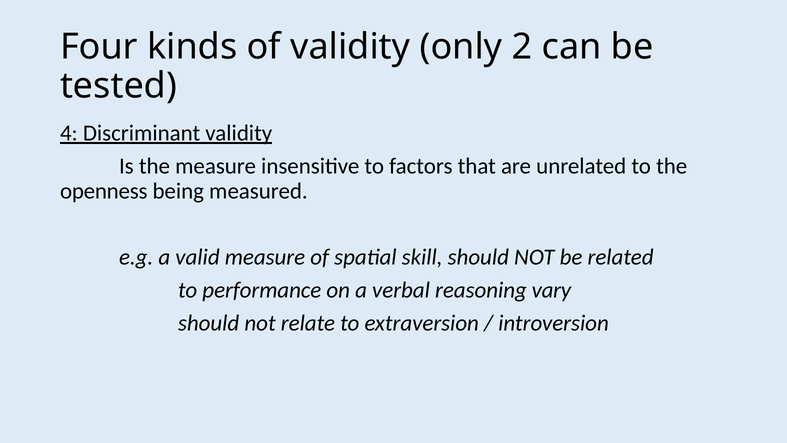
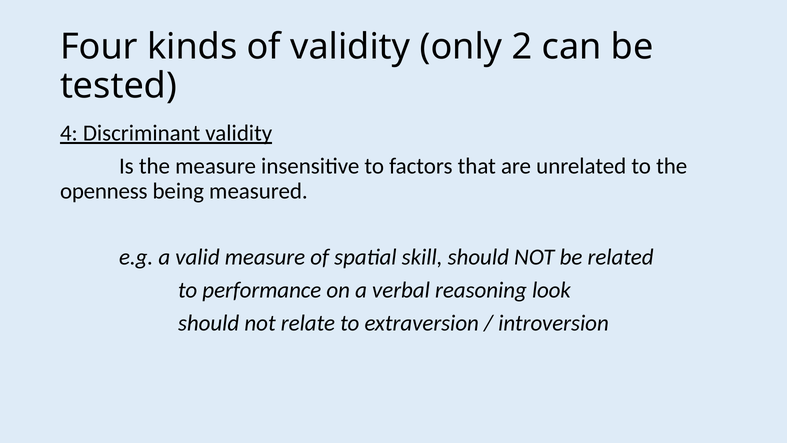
vary: vary -> look
